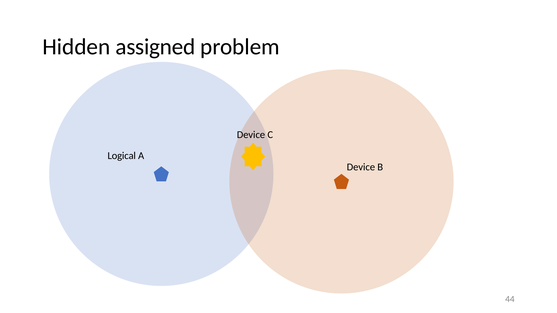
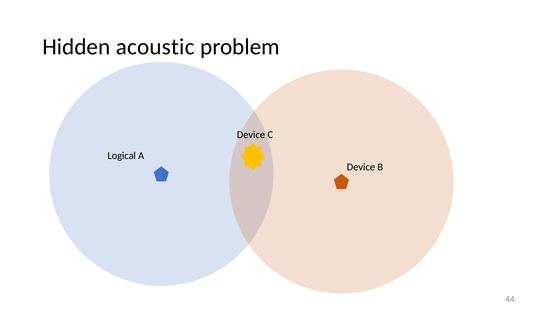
assigned: assigned -> acoustic
